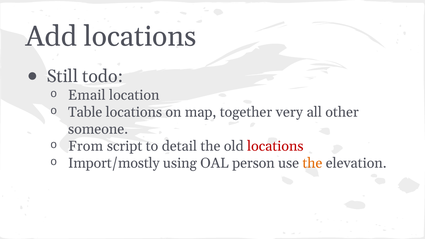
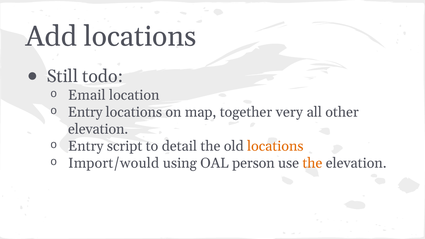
Table at (85, 112): Table -> Entry
someone at (98, 129): someone -> elevation
From at (86, 146): From -> Entry
locations at (275, 146) colour: red -> orange
Import/mostly: Import/mostly -> Import/would
